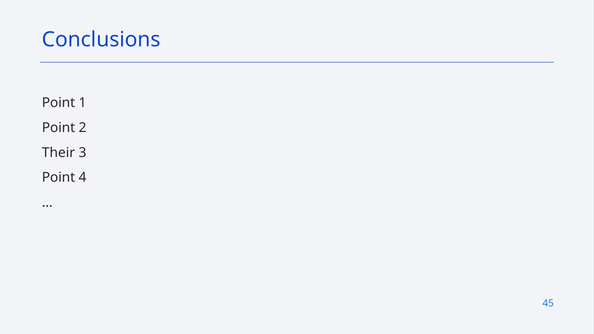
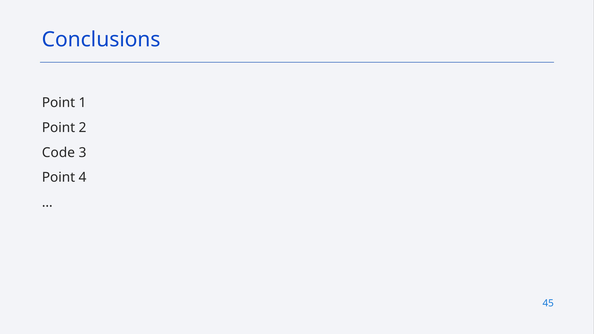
Their: Their -> Code
